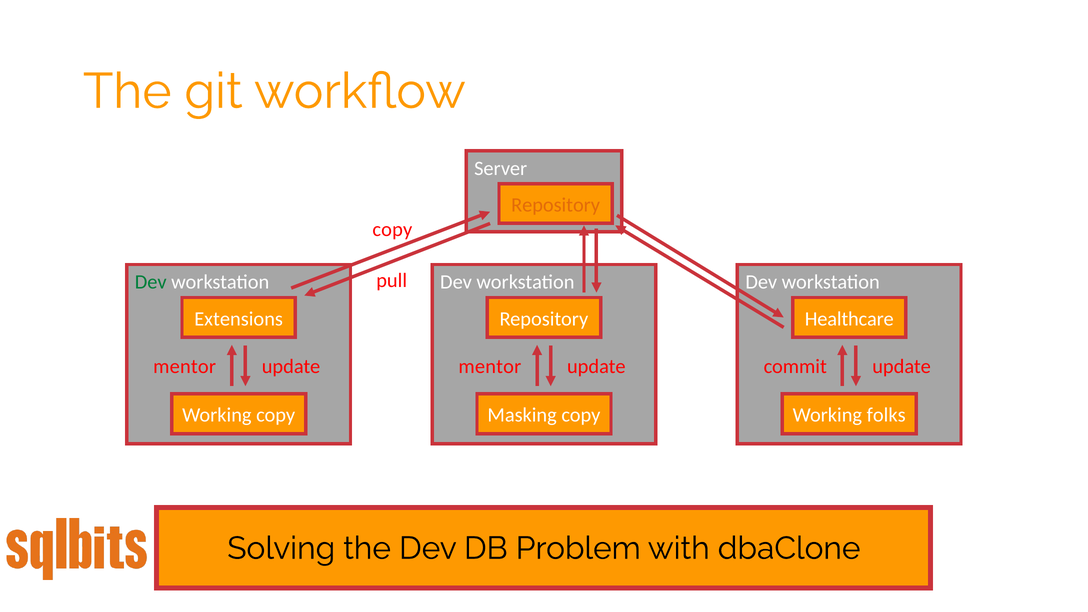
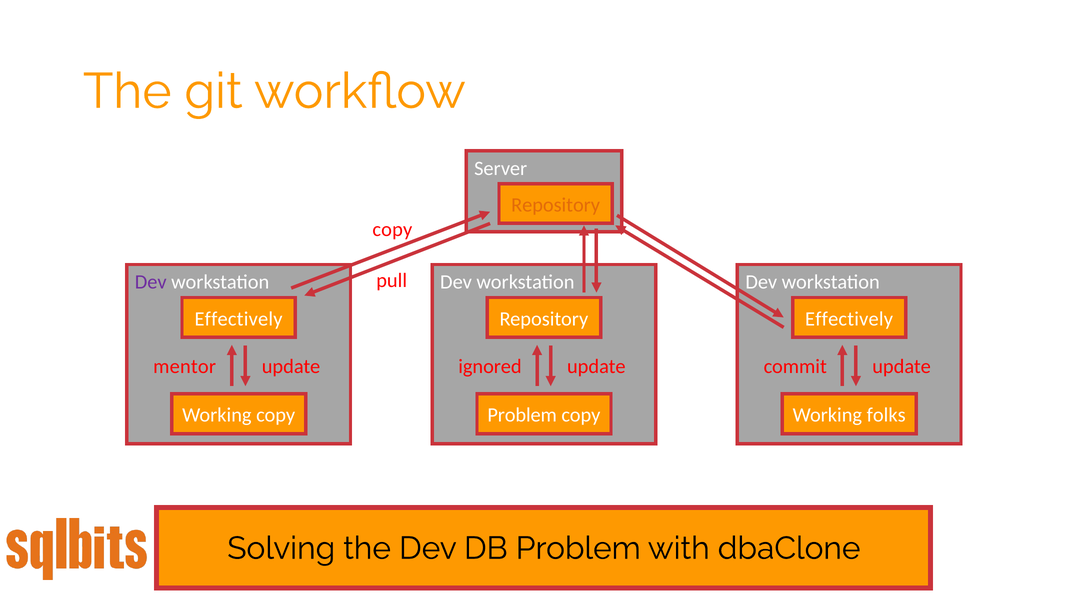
Dev at (151, 282) colour: green -> purple
Extensions at (239, 319): Extensions -> Effectively
Healthcare at (849, 319): Healthcare -> Effectively
mentor at (490, 367): mentor -> ignored
Masking at (522, 415): Masking -> Problem
